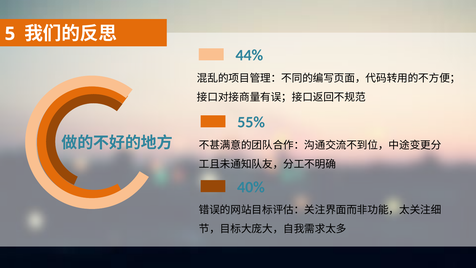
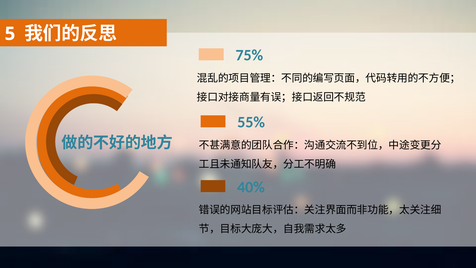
44%: 44% -> 75%
